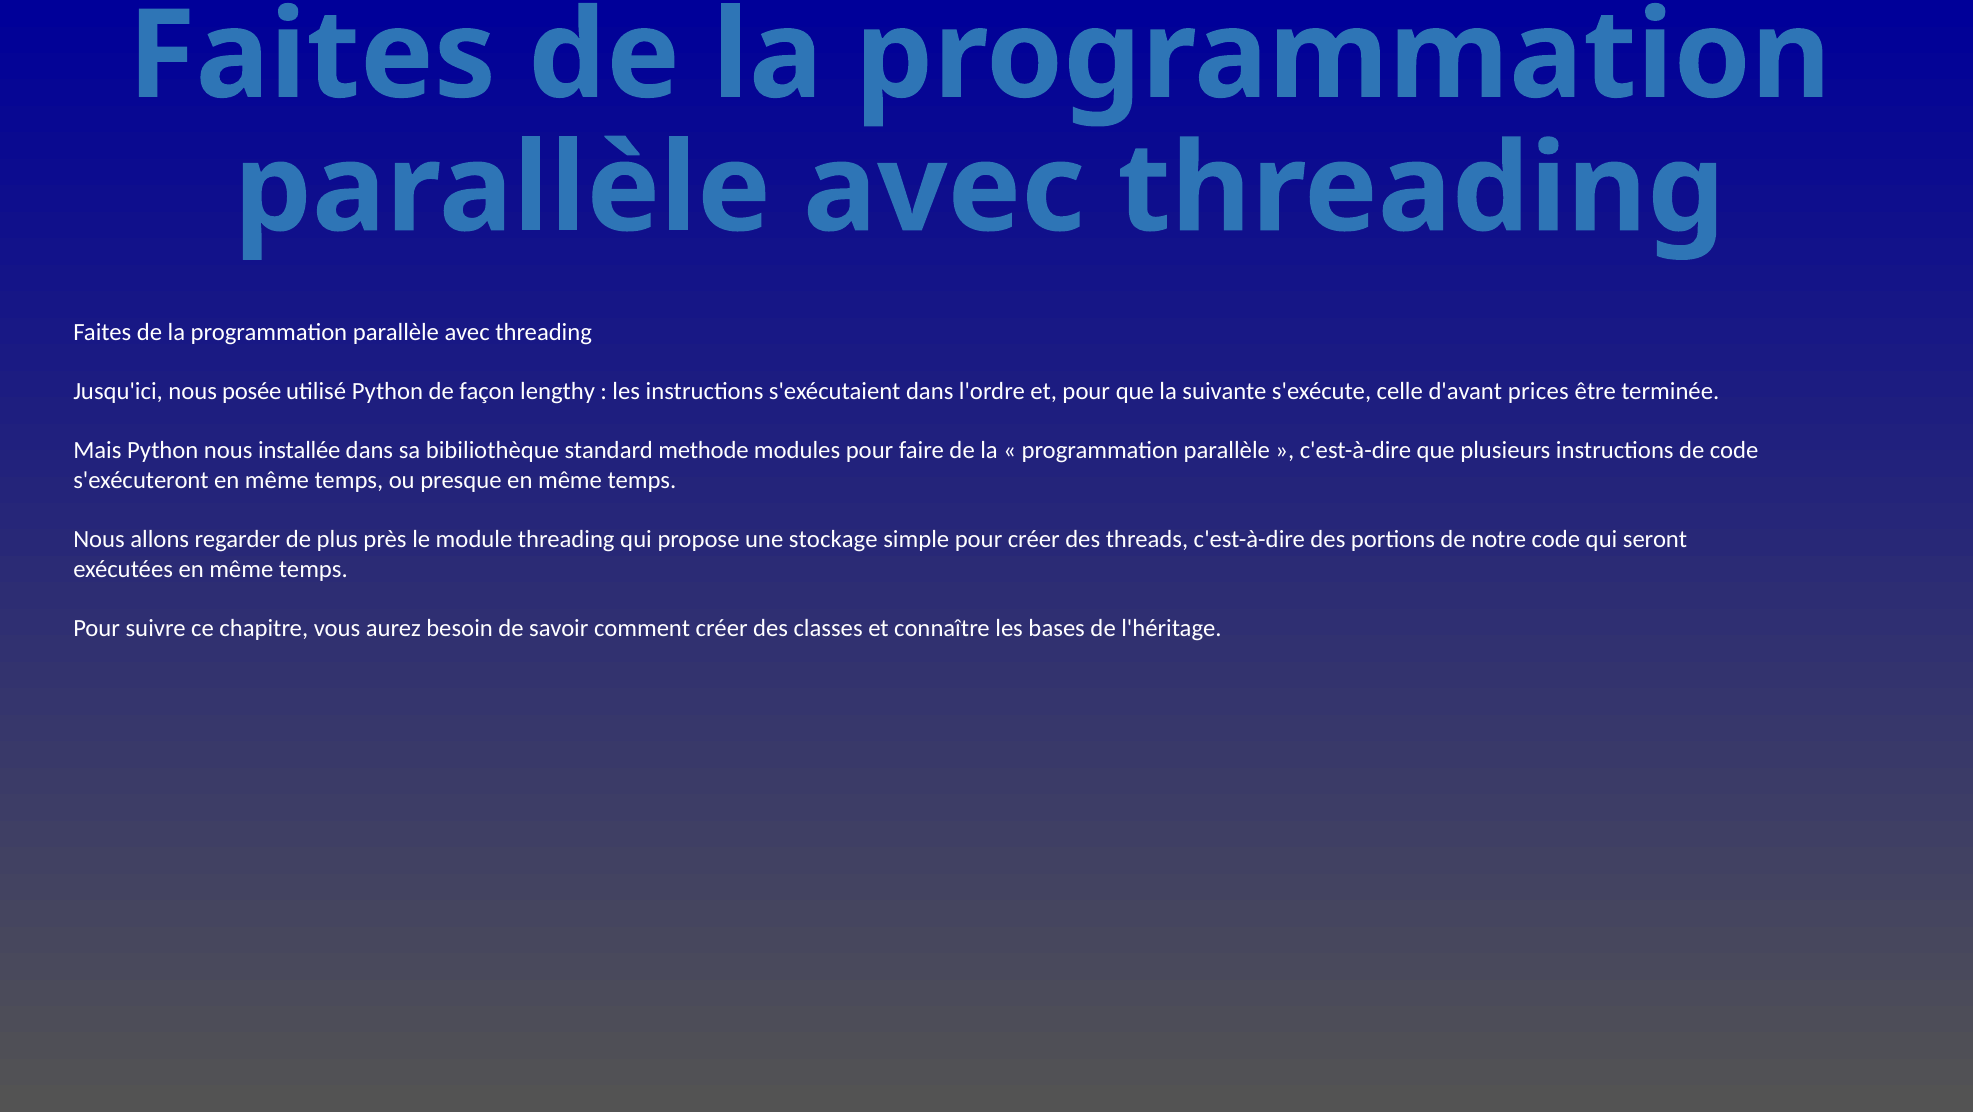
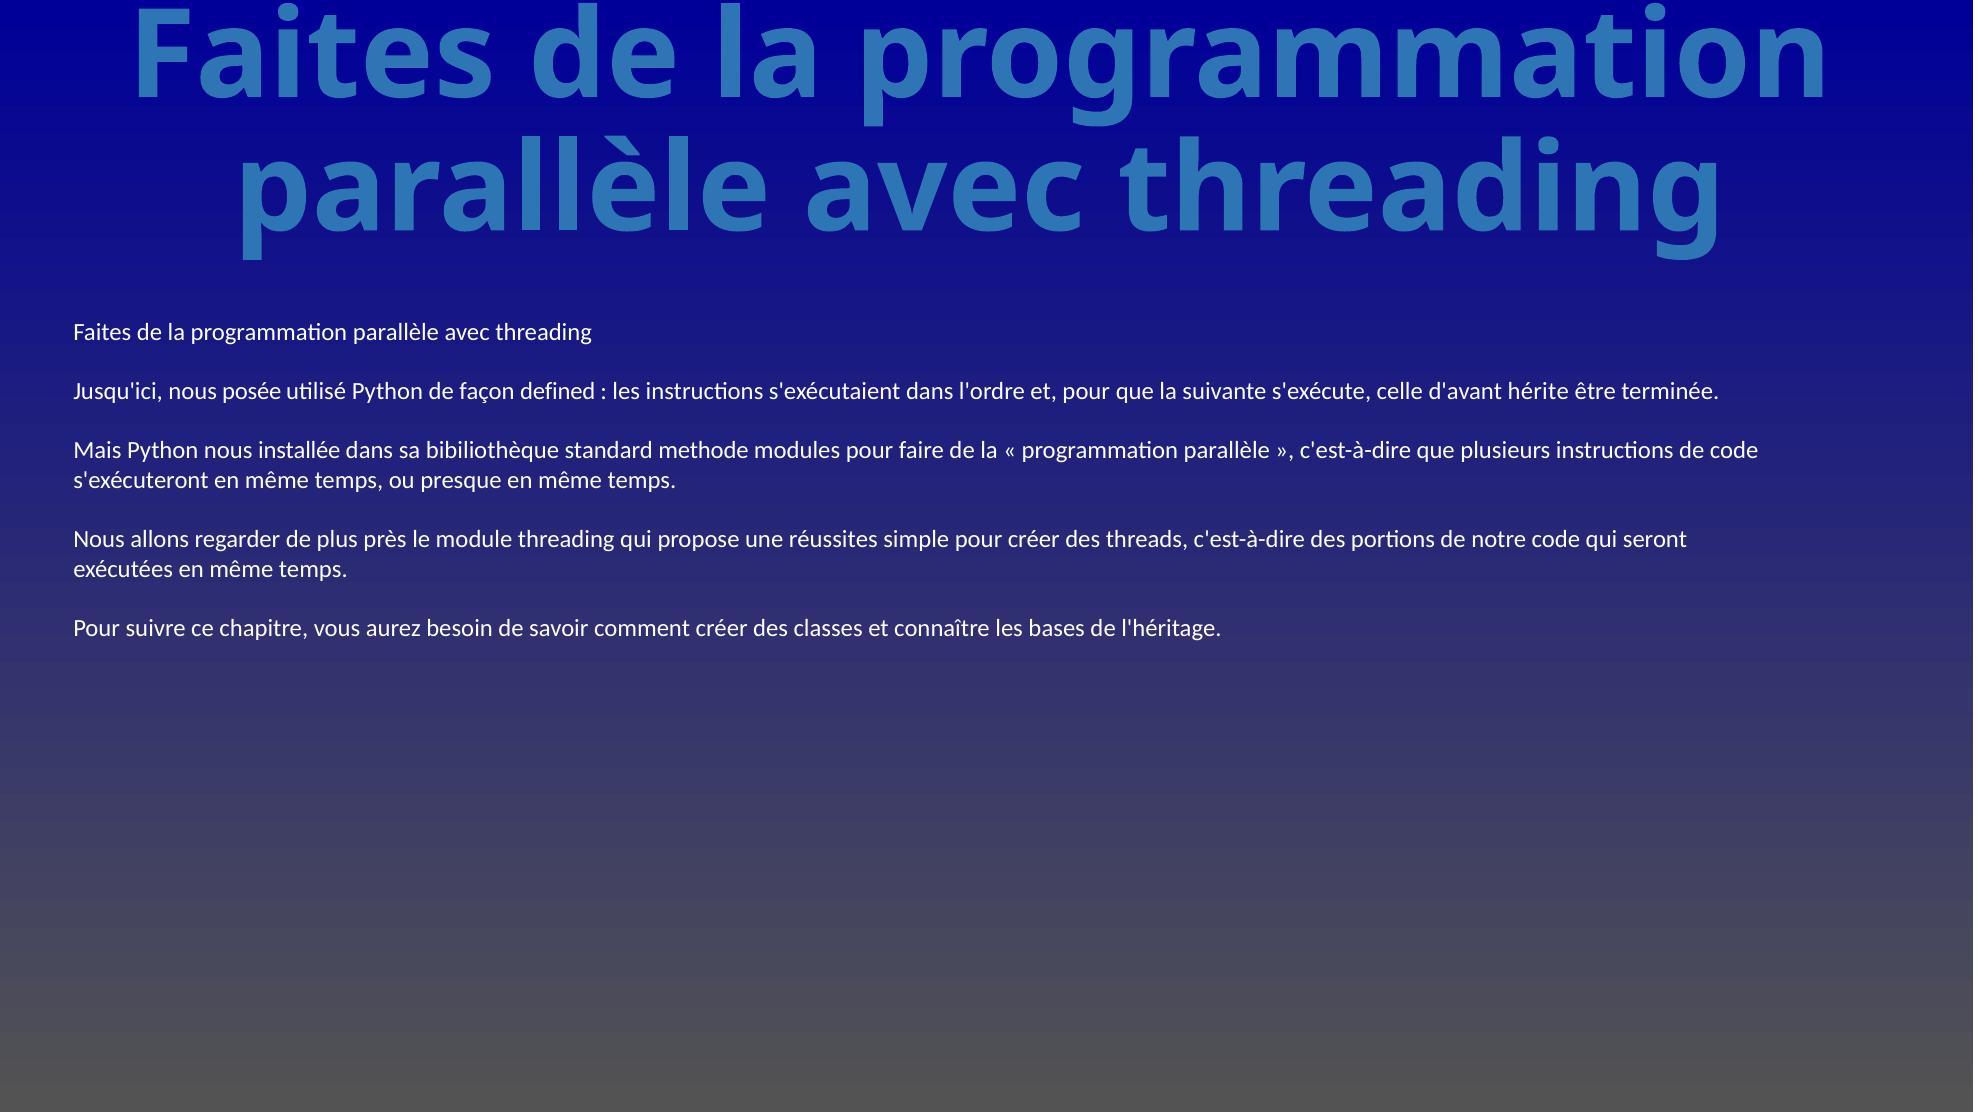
lengthy: lengthy -> defined
prices: prices -> hérite
stockage: stockage -> réussites
